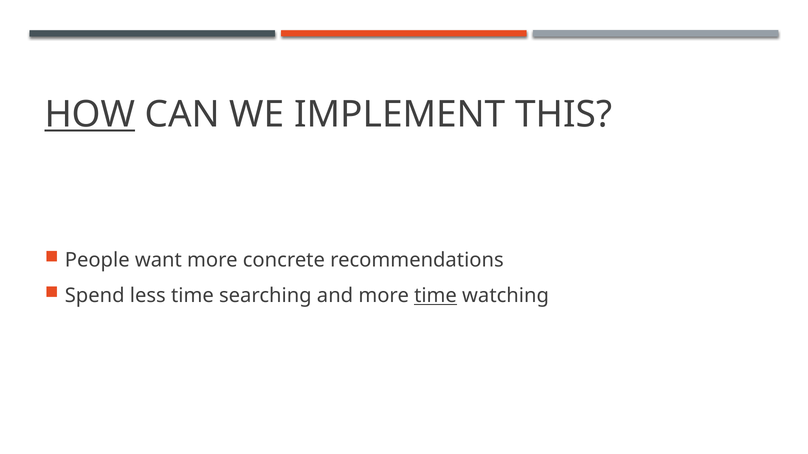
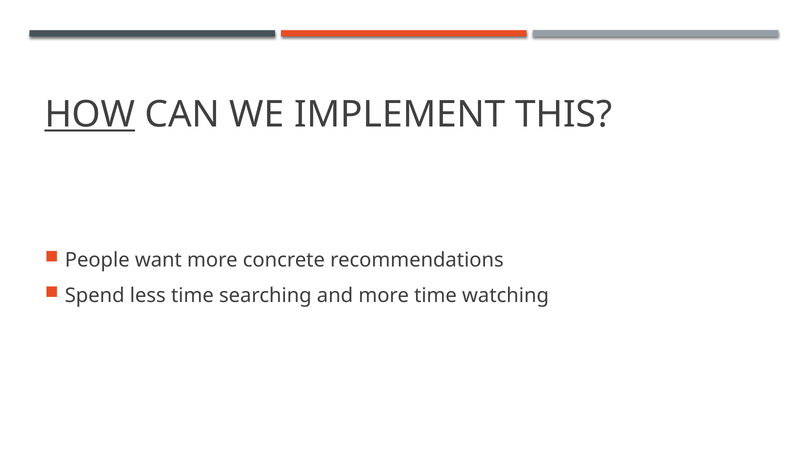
time at (436, 296) underline: present -> none
